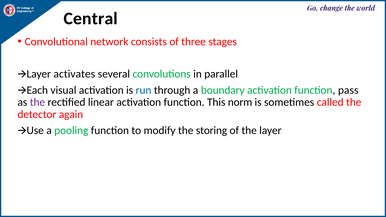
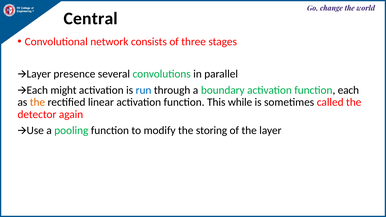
activates: activates -> presence
visual: visual -> might
function pass: pass -> each
the at (37, 102) colour: purple -> orange
norm: norm -> while
